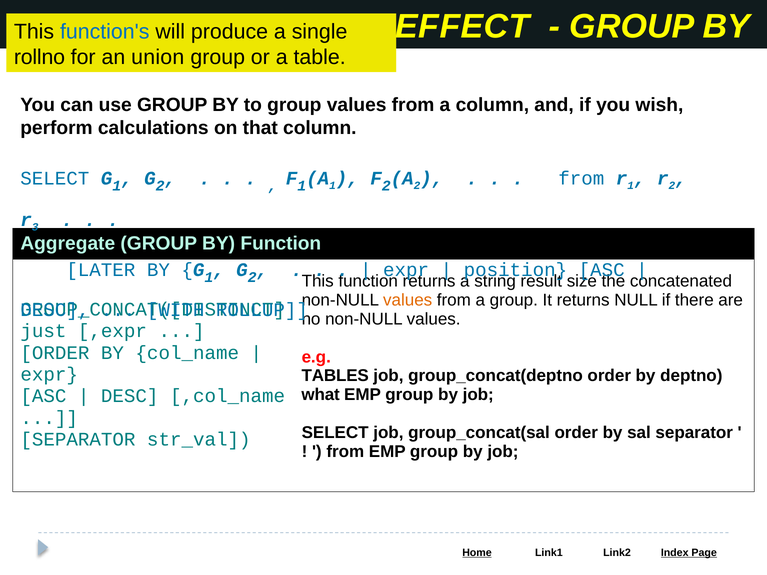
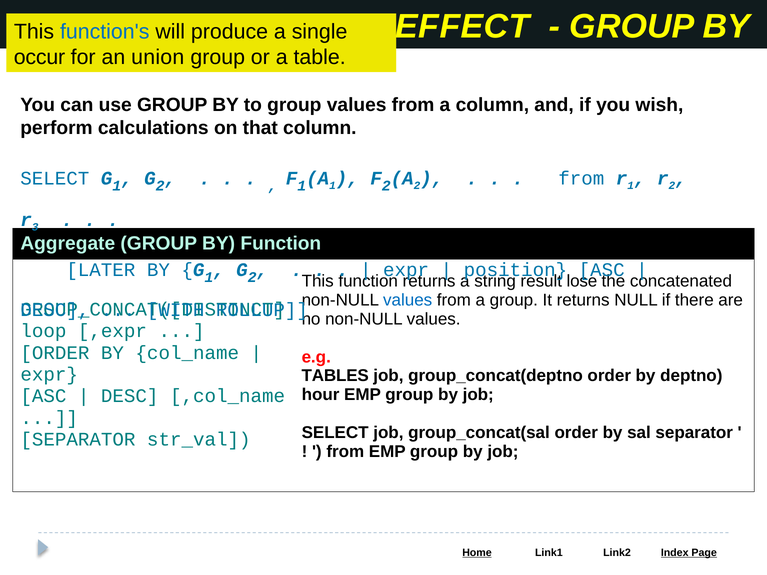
rollno: rollno -> occur
size: size -> lose
values at (408, 300) colour: orange -> blue
just: just -> loop
what: what -> hour
